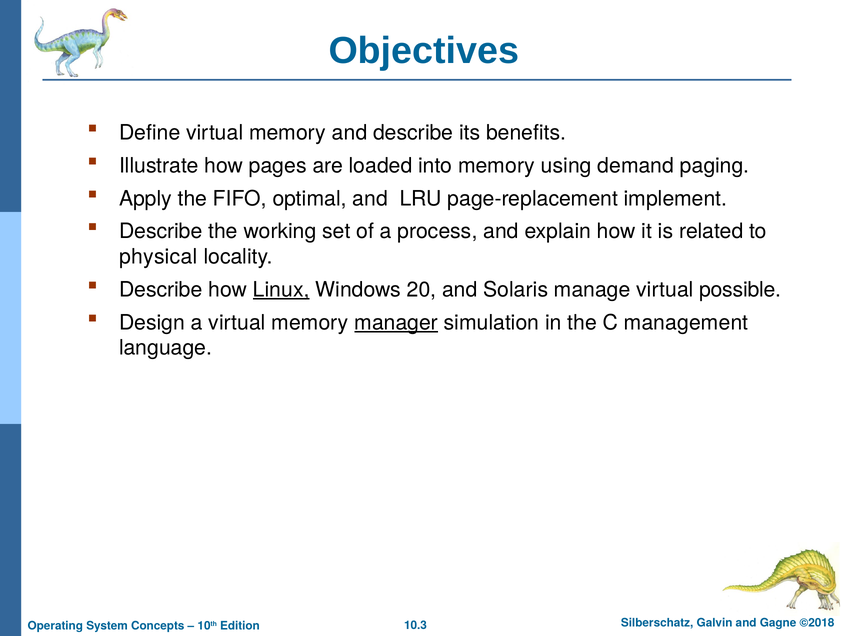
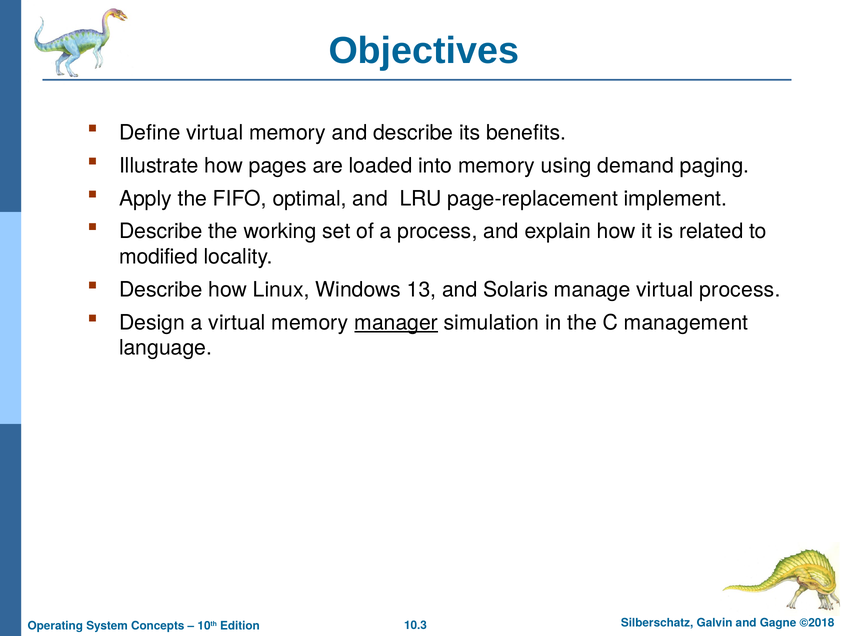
physical: physical -> modified
Linux underline: present -> none
20: 20 -> 13
virtual possible: possible -> process
